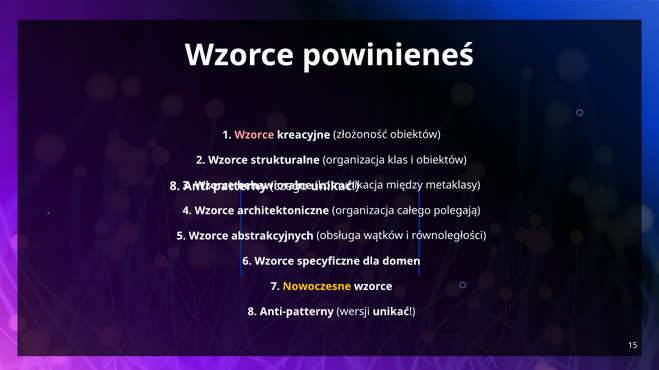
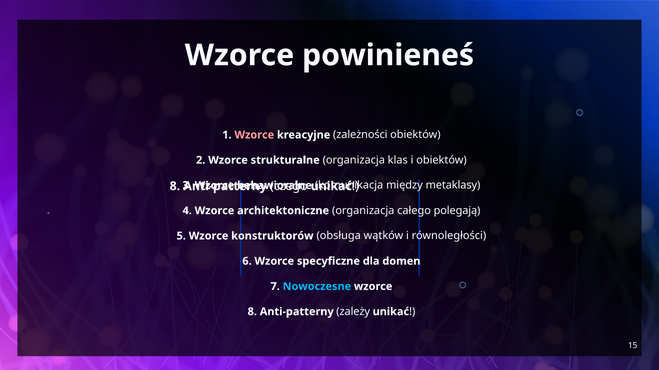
złożoność: złożoność -> zależności
abstrakcyjnych: abstrakcyjnych -> konstruktorów
Nowoczesne colour: yellow -> light blue
wersji: wersji -> zależy
